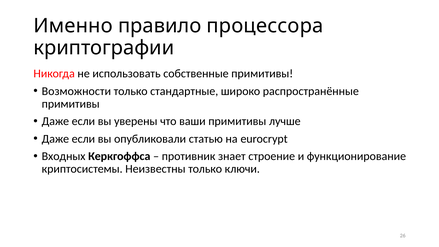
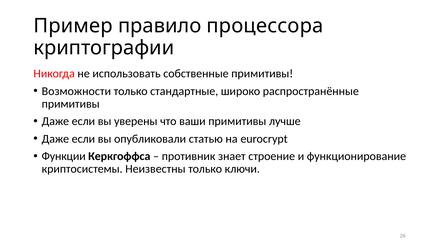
Именно: Именно -> Пример
Входных: Входных -> Функции
